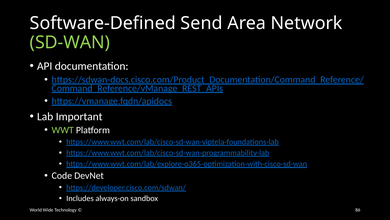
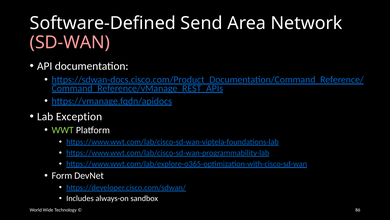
SD-WAN colour: light green -> pink
Important: Important -> Exception
Code: Code -> Form
